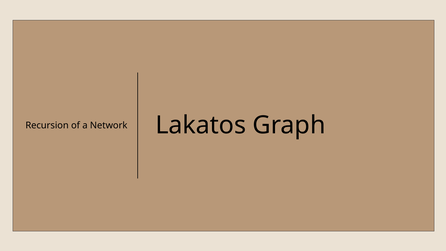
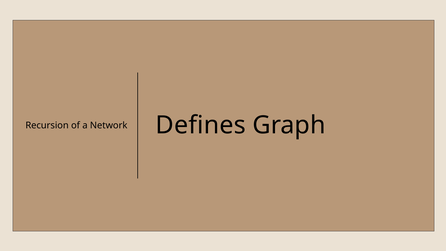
Lakatos: Lakatos -> Defines
